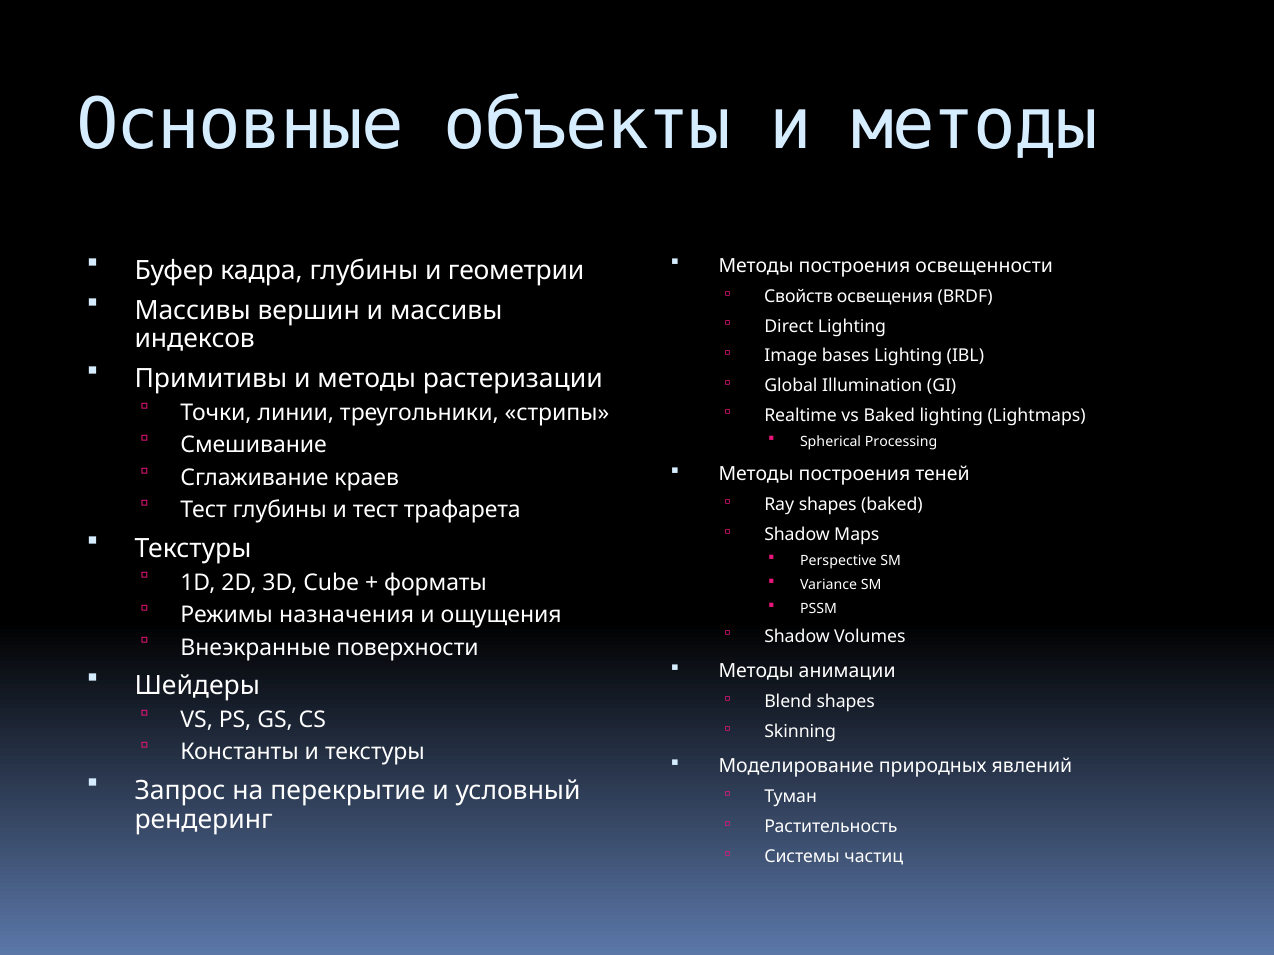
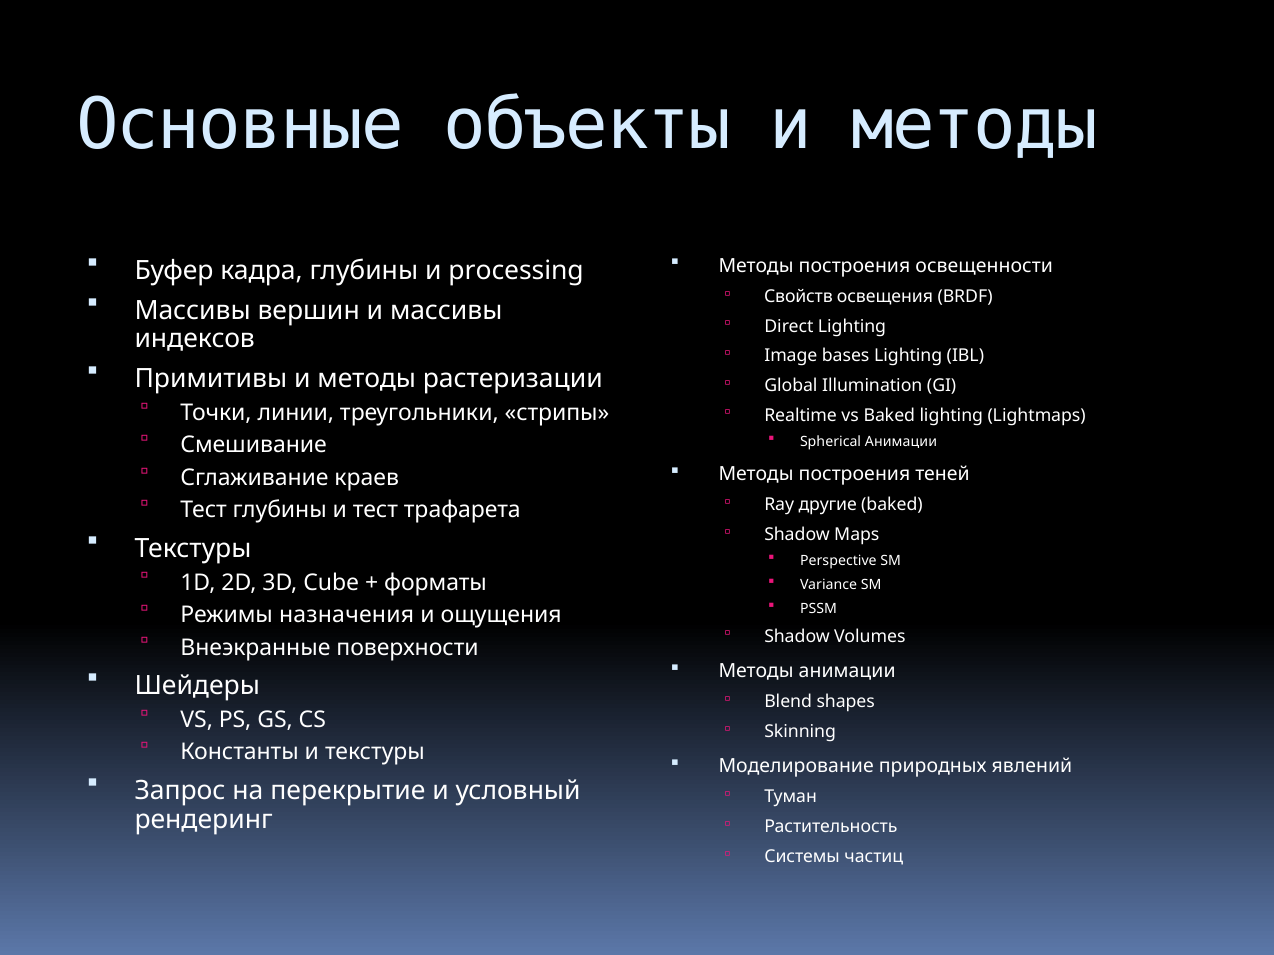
геометрии: геометрии -> processing
Spherical Processing: Processing -> Анимации
Ray shapes: shapes -> другие
